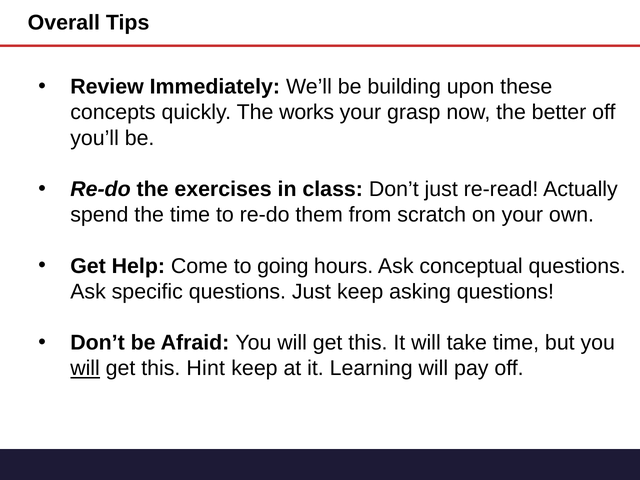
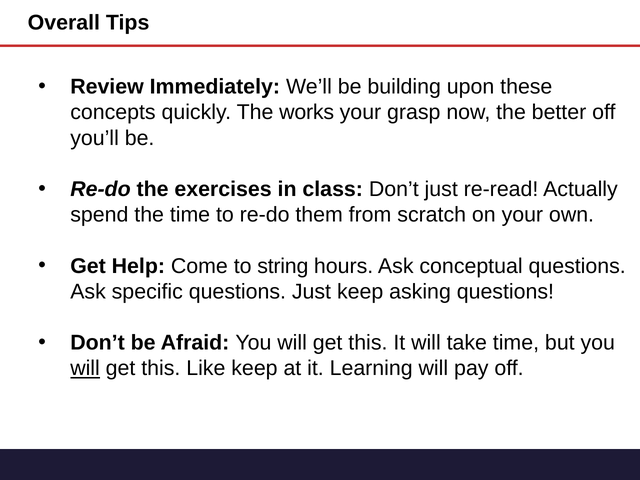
going: going -> string
Hint: Hint -> Like
